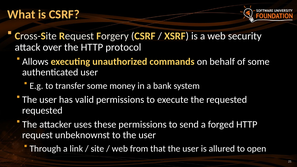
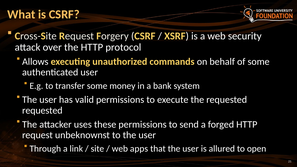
from: from -> apps
